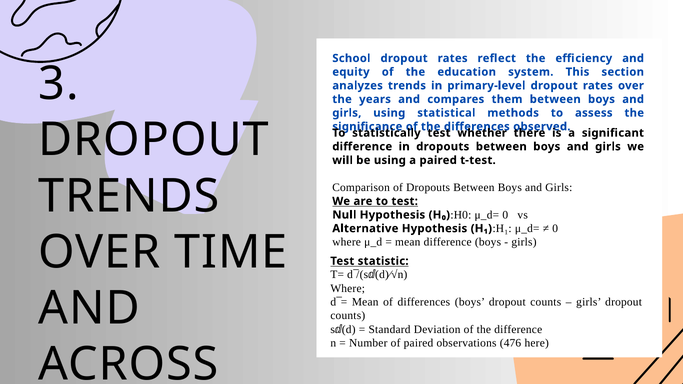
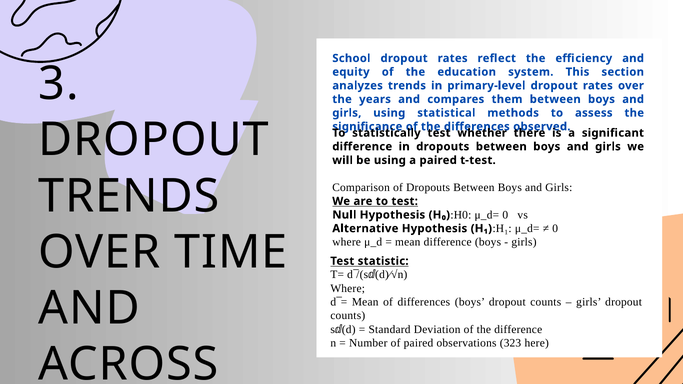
476: 476 -> 323
